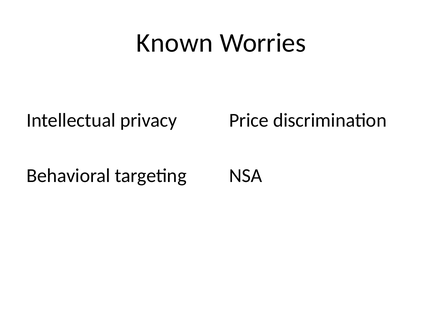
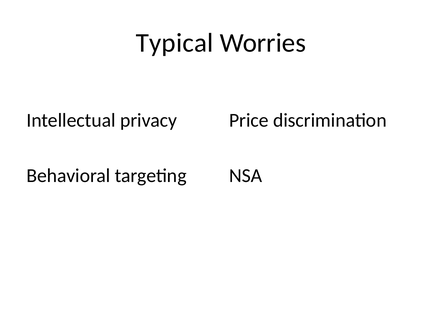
Known: Known -> Typical
